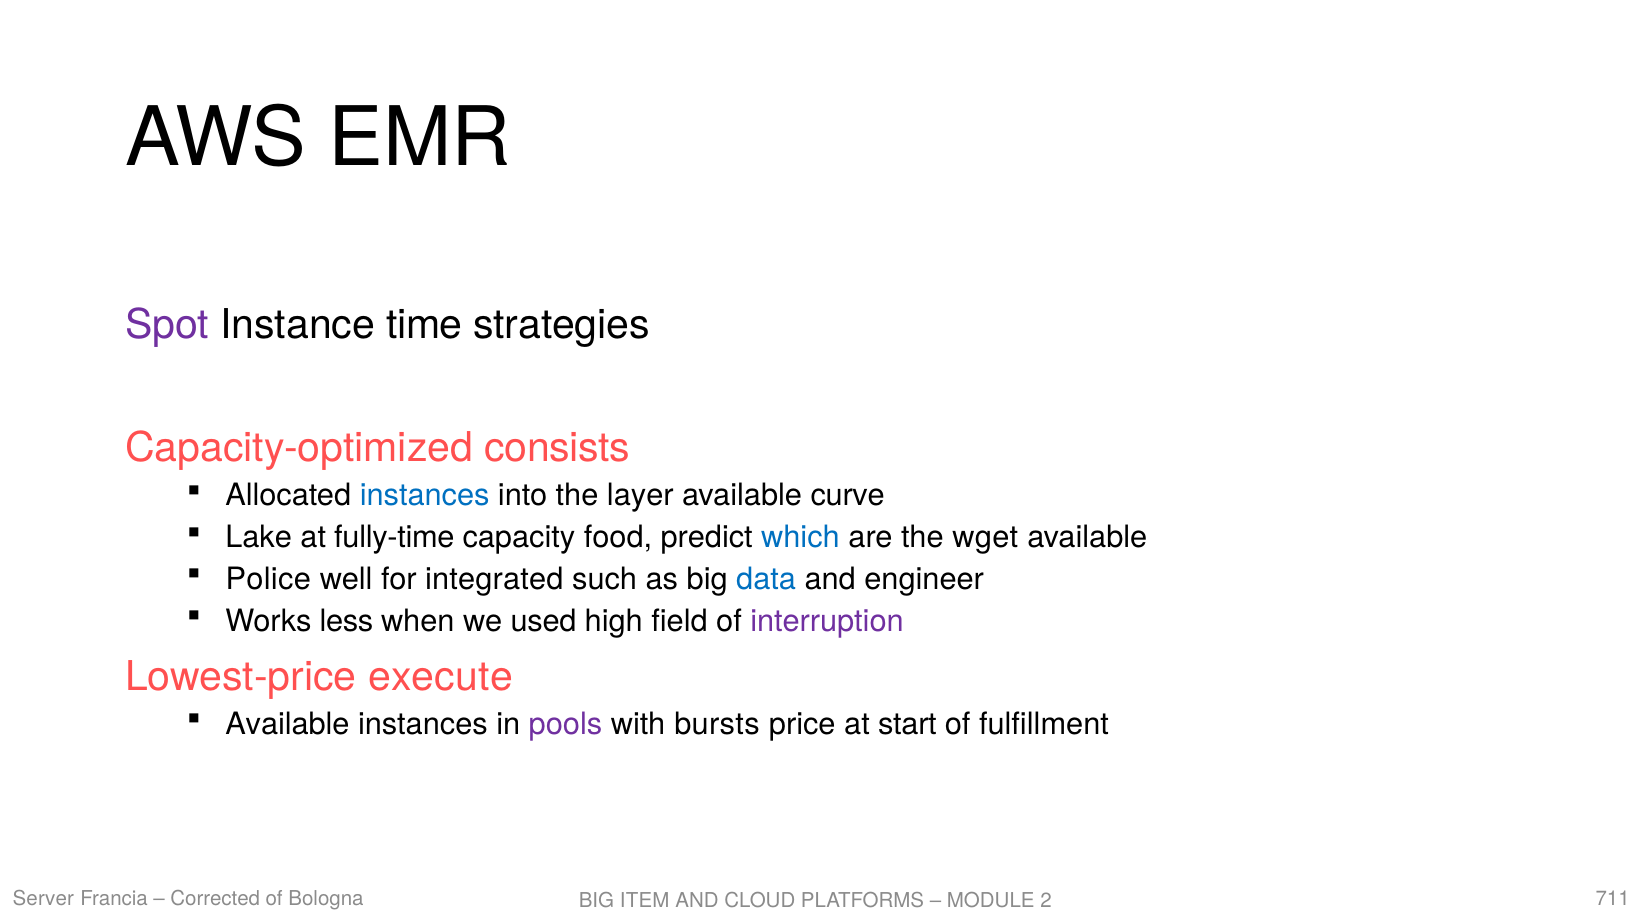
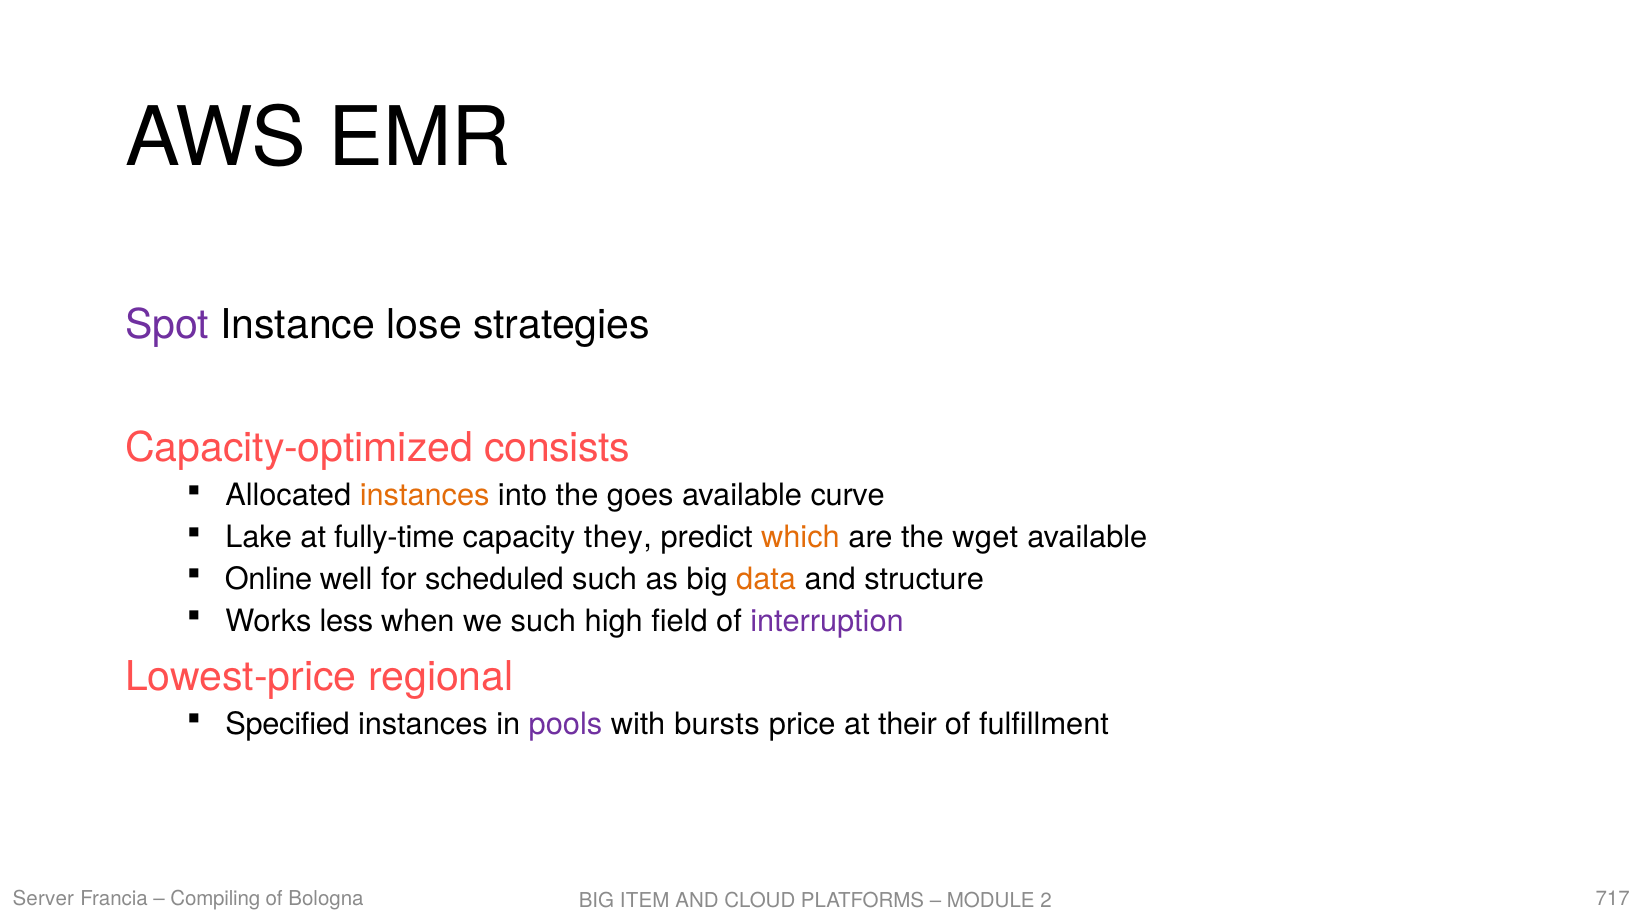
time: time -> lose
instances at (425, 495) colour: blue -> orange
layer: layer -> goes
food: food -> they
which colour: blue -> orange
Police: Police -> Online
integrated: integrated -> scheduled
data colour: blue -> orange
engineer: engineer -> structure
we used: used -> such
execute: execute -> regional
Available at (287, 724): Available -> Specified
start: start -> their
Corrected: Corrected -> Compiling
711: 711 -> 717
